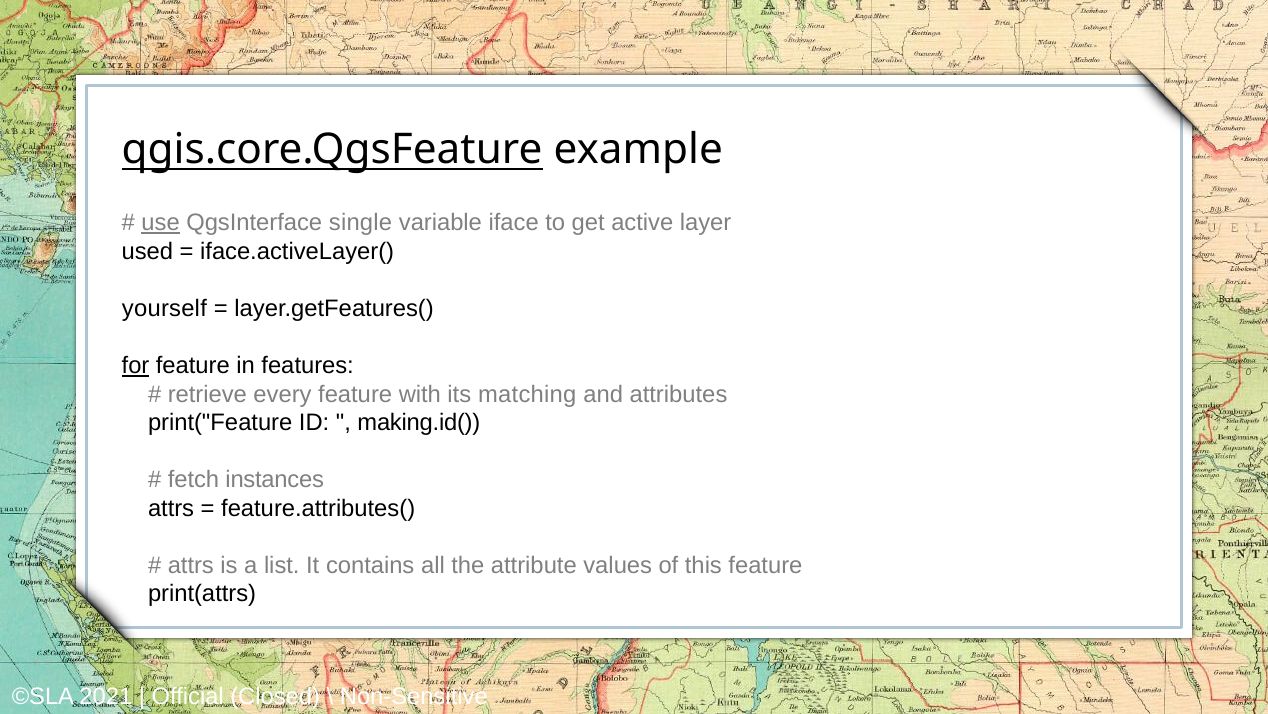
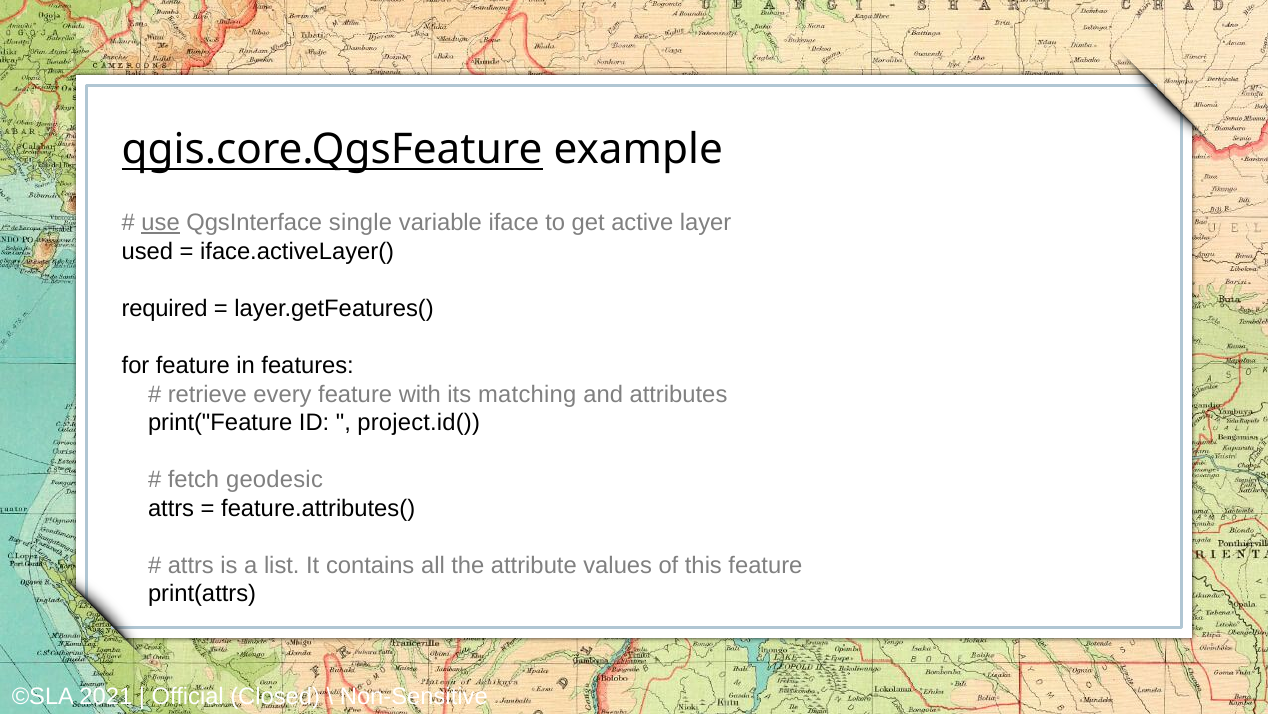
yourself: yourself -> required
for underline: present -> none
making.id(: making.id( -> project.id(
instances: instances -> geodesic
